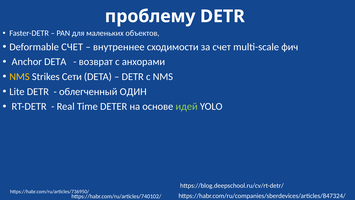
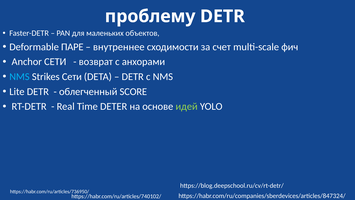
Deformable СЧЕТ: СЧЕТ -> ПАРЕ
Anchor DETA: DETA -> СЕТИ
NMS at (19, 77) colour: yellow -> light blue
ОДИН: ОДИН -> SCORE
